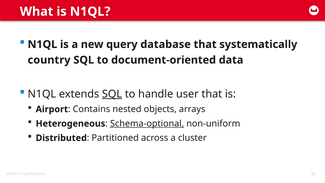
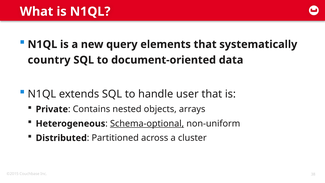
database: database -> elements
SQL at (112, 94) underline: present -> none
Airport: Airport -> Private
